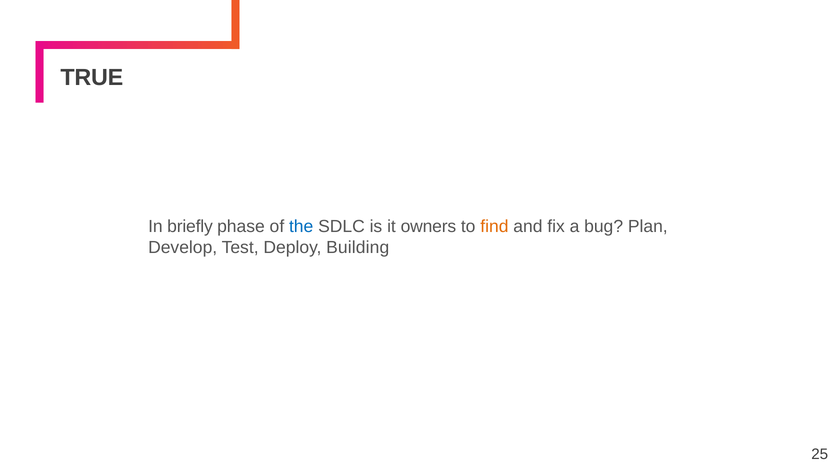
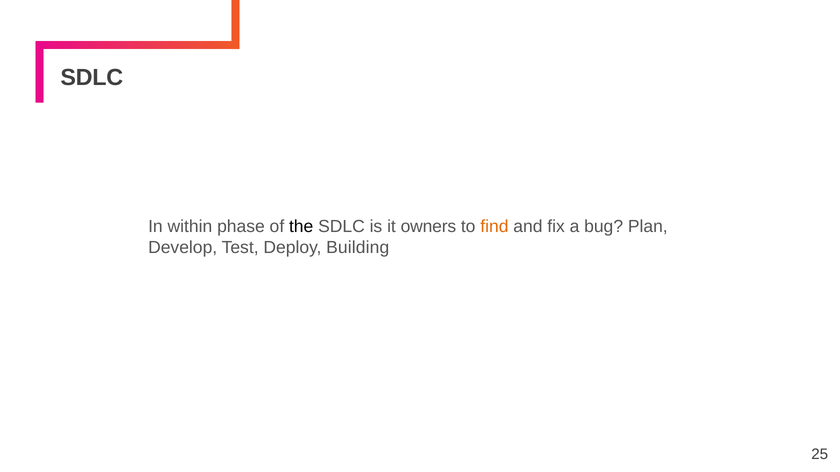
TRUE at (92, 78): TRUE -> SDLC
briefly: briefly -> within
the colour: blue -> black
